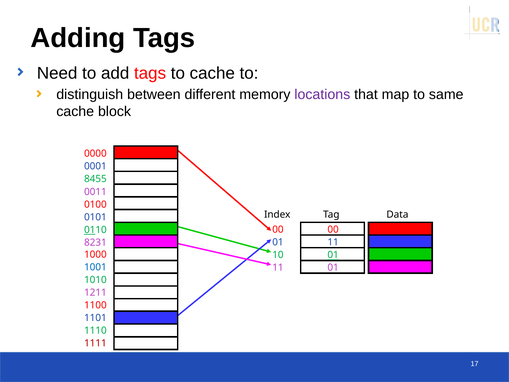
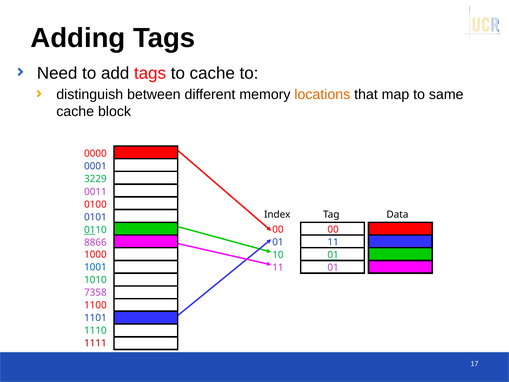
locations colour: purple -> orange
8455: 8455 -> 3229
8231: 8231 -> 8866
1211: 1211 -> 7358
